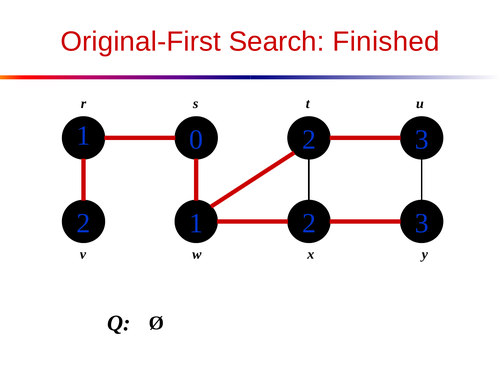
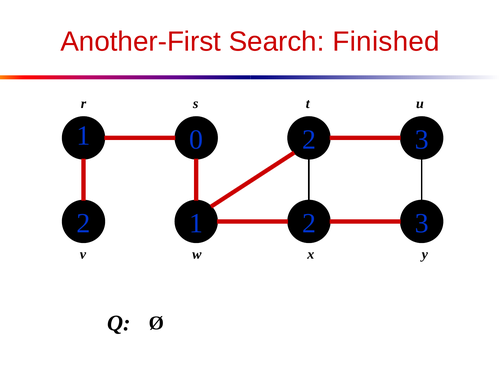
Original-First: Original-First -> Another-First
